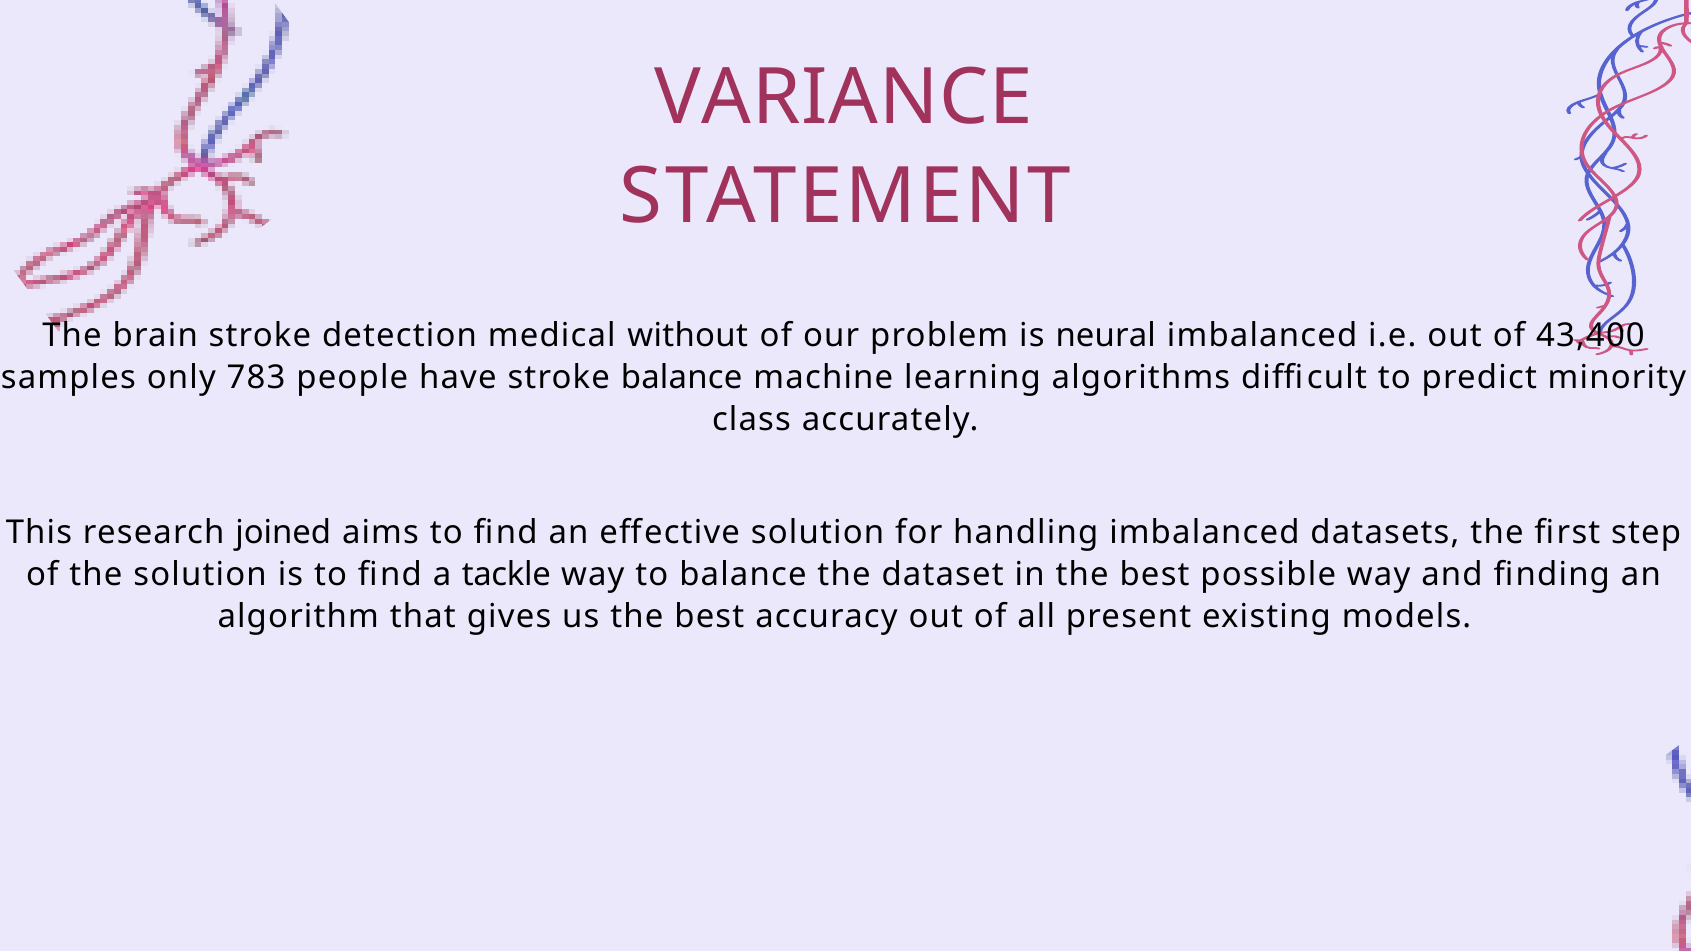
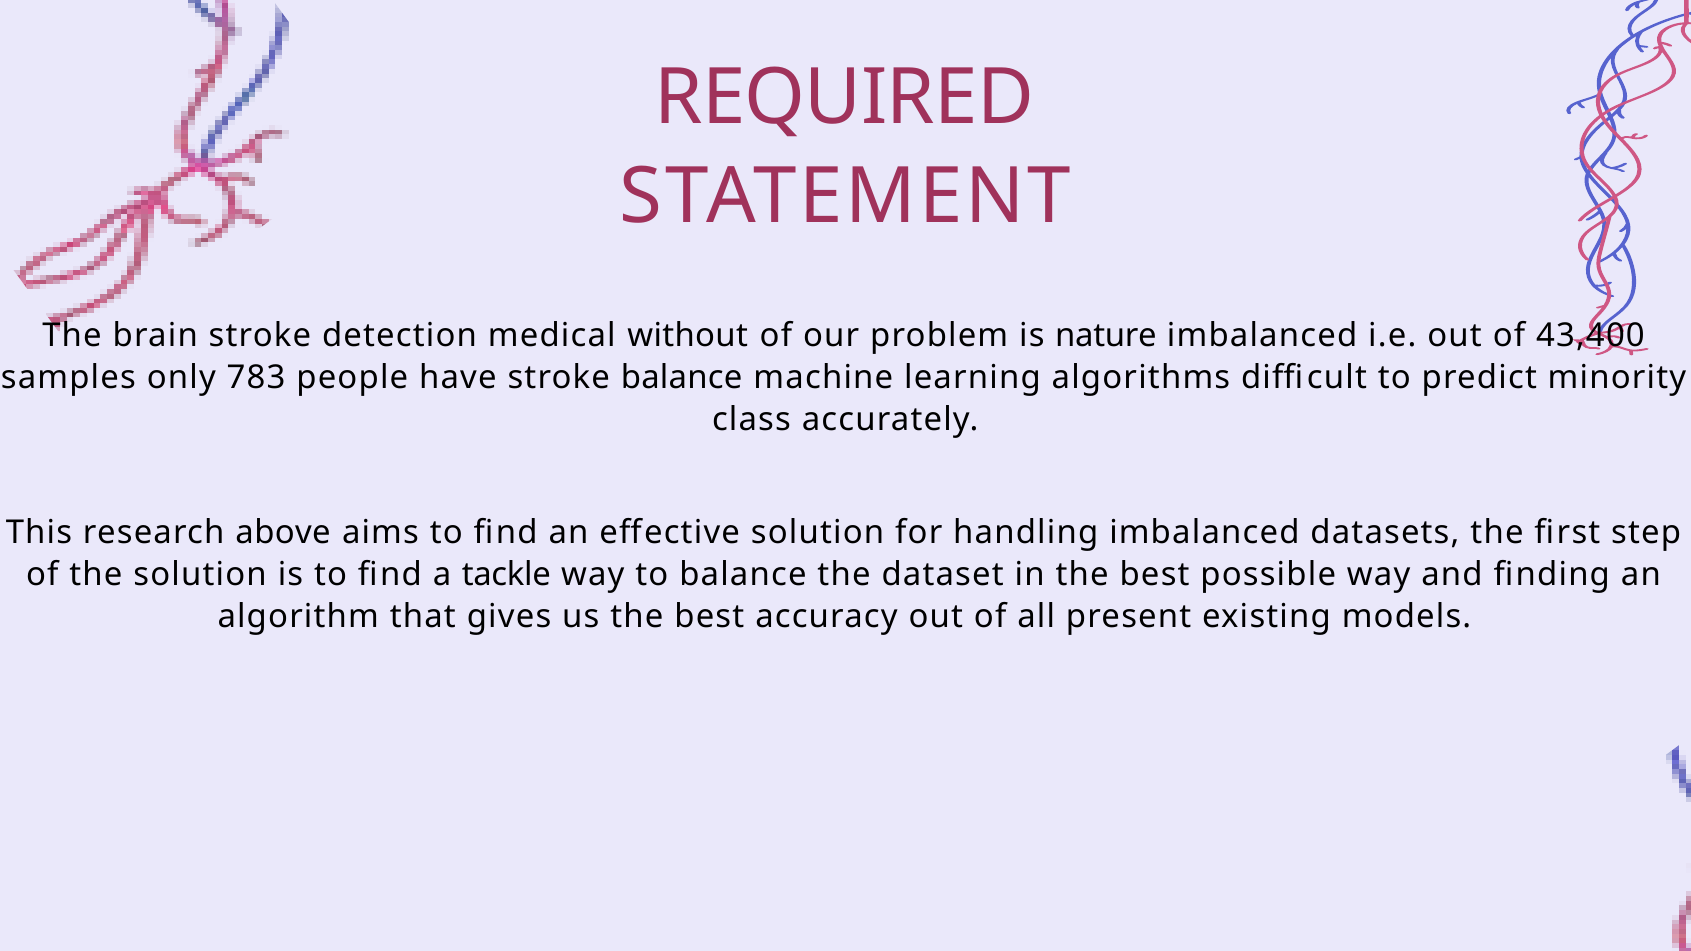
VARIANCE: VARIANCE -> REQUIRED
neural: neural -> nature
joined: joined -> above
